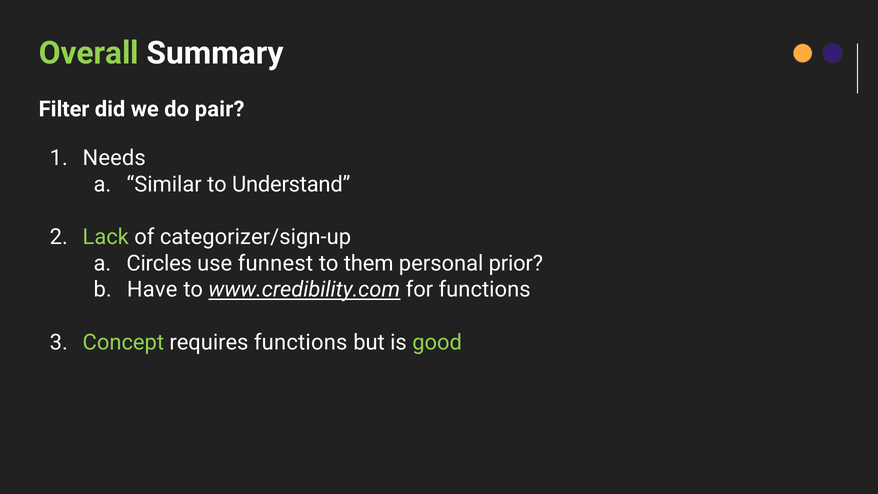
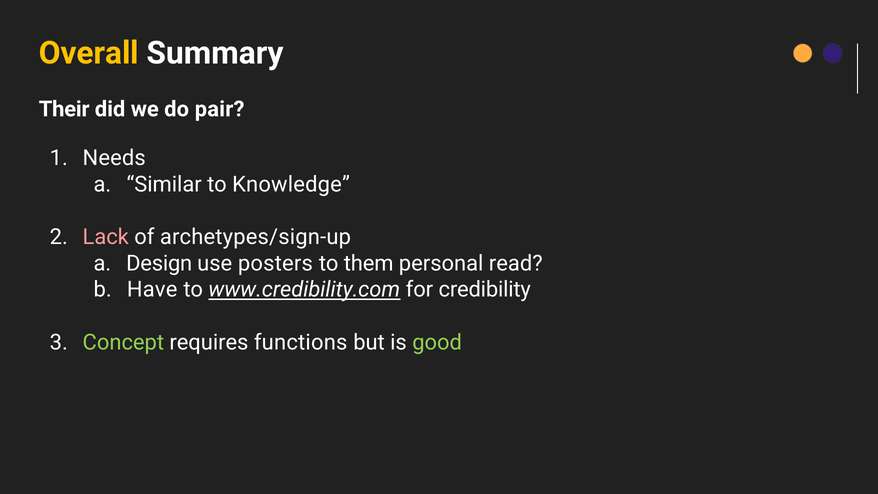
Overall colour: light green -> yellow
Filter: Filter -> Their
Understand: Understand -> Knowledge
Lack colour: light green -> pink
categorizer/sign-up: categorizer/sign-up -> archetypes/sign-up
Circles: Circles -> Design
funnest: funnest -> posters
prior: prior -> read
for functions: functions -> credibility
